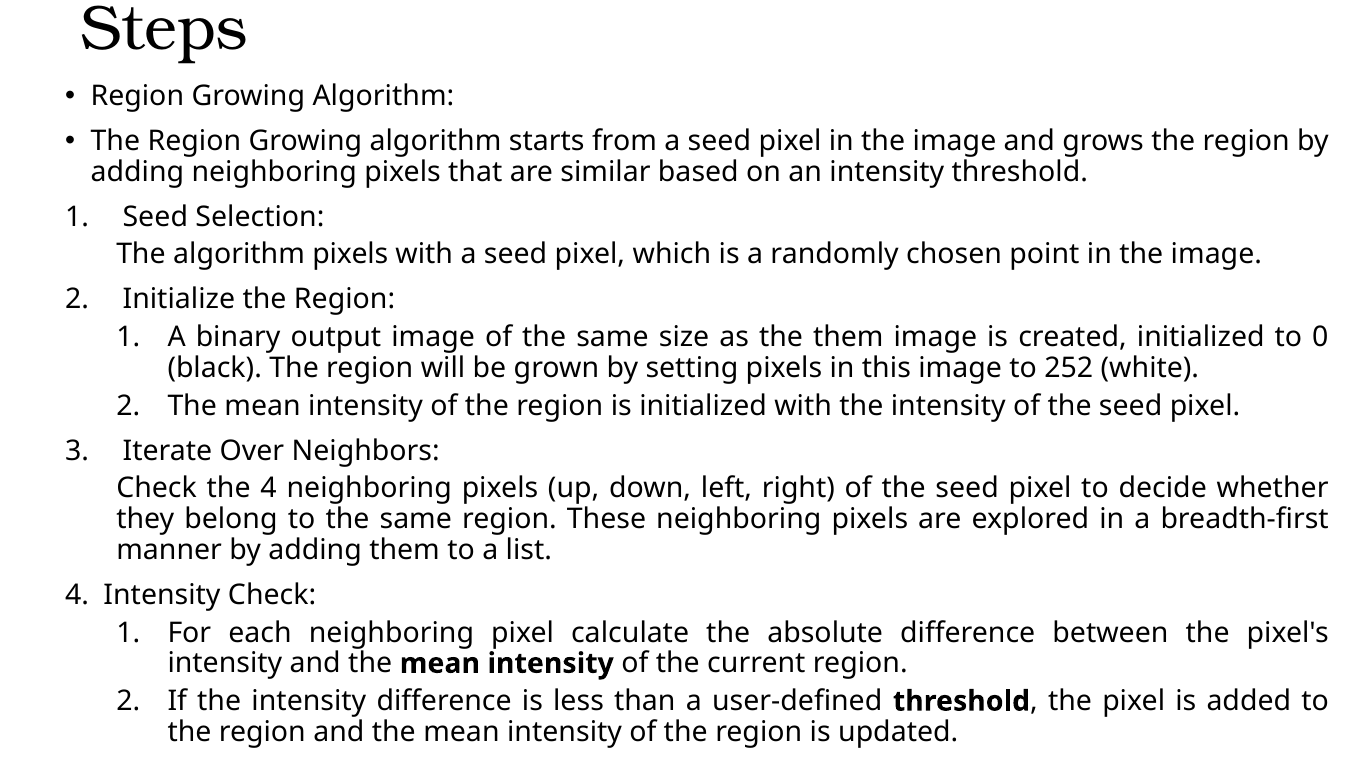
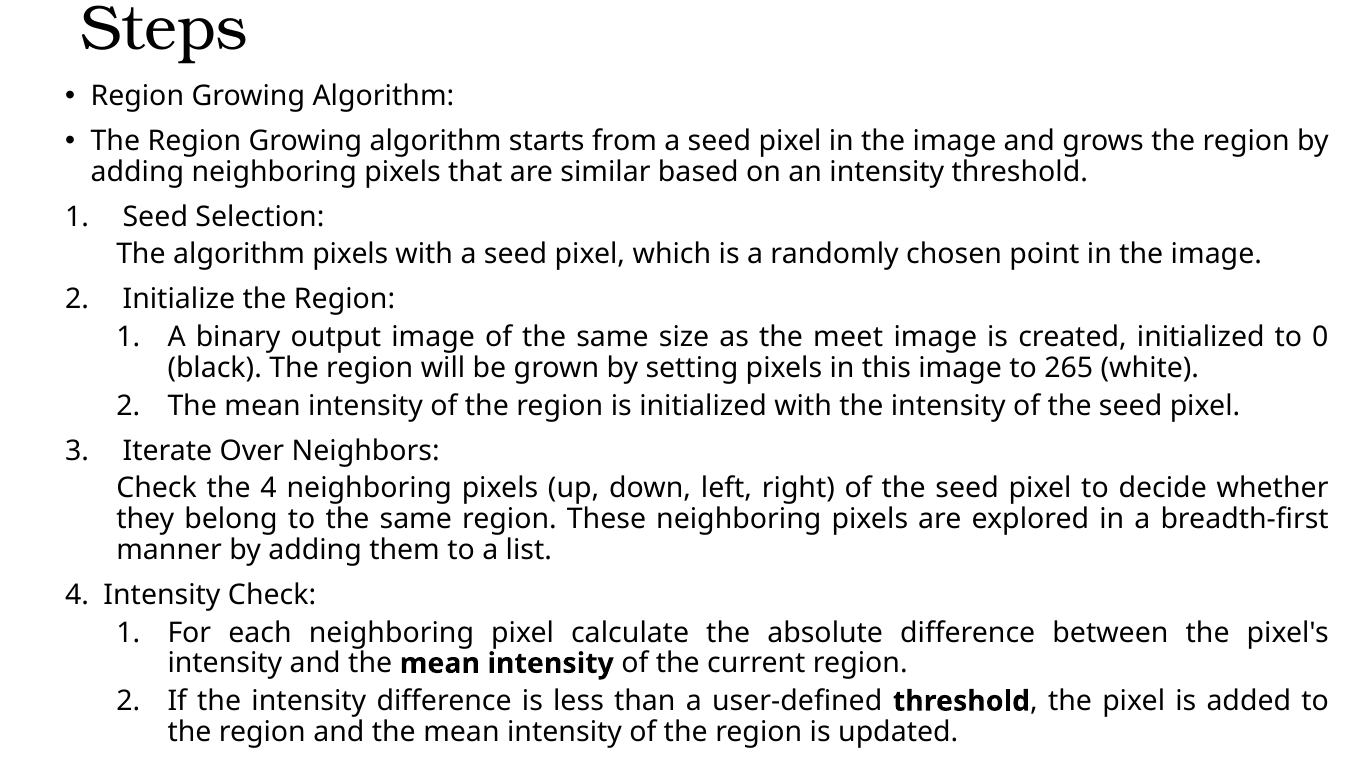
the them: them -> meet
252: 252 -> 265
